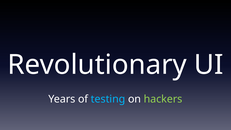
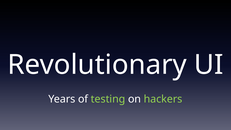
testing colour: light blue -> light green
